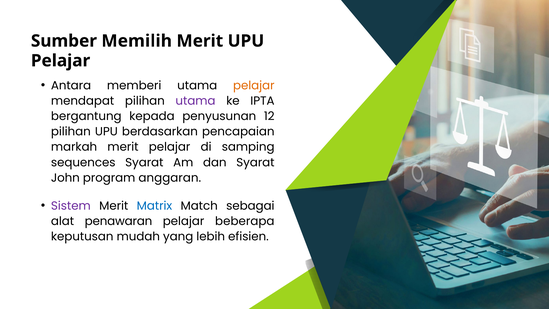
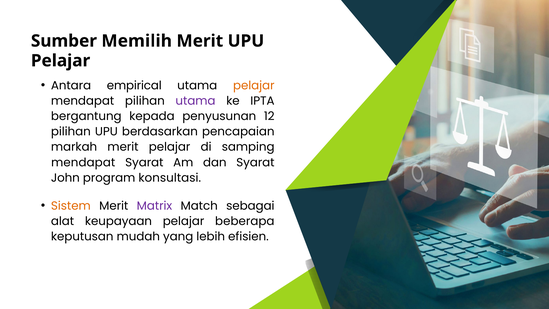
memberi: memberi -> empirical
sequences at (83, 162): sequences -> mendapat
anggaran: anggaran -> konsultasi
Sistem colour: purple -> orange
Matrix colour: blue -> purple
penawaran: penawaran -> keupayaan
